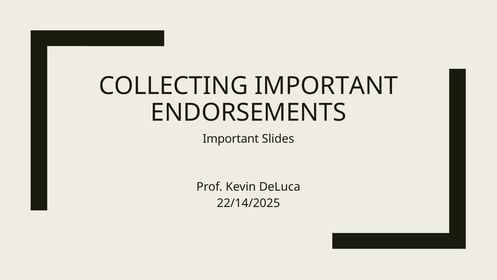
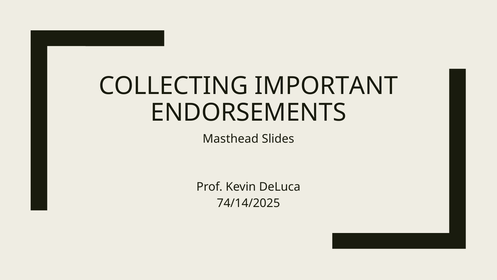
Important at (231, 139): Important -> Masthead
22/14/2025: 22/14/2025 -> 74/14/2025
